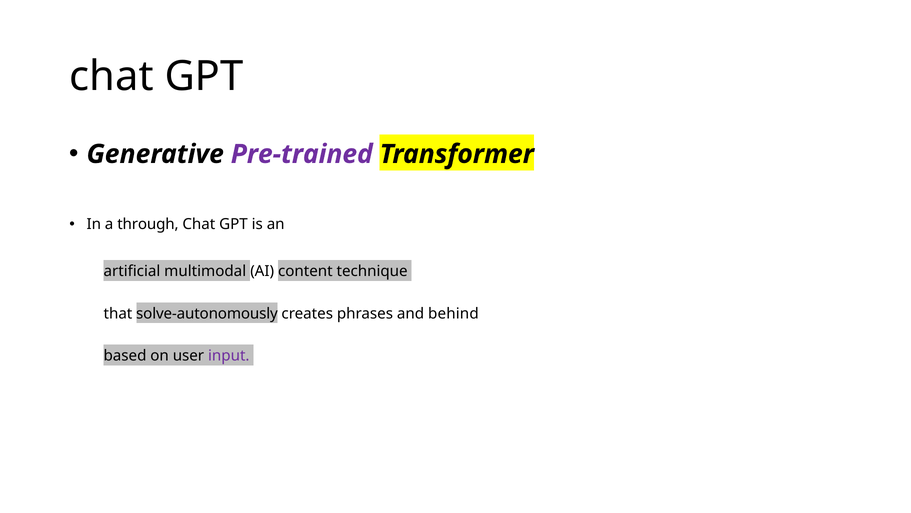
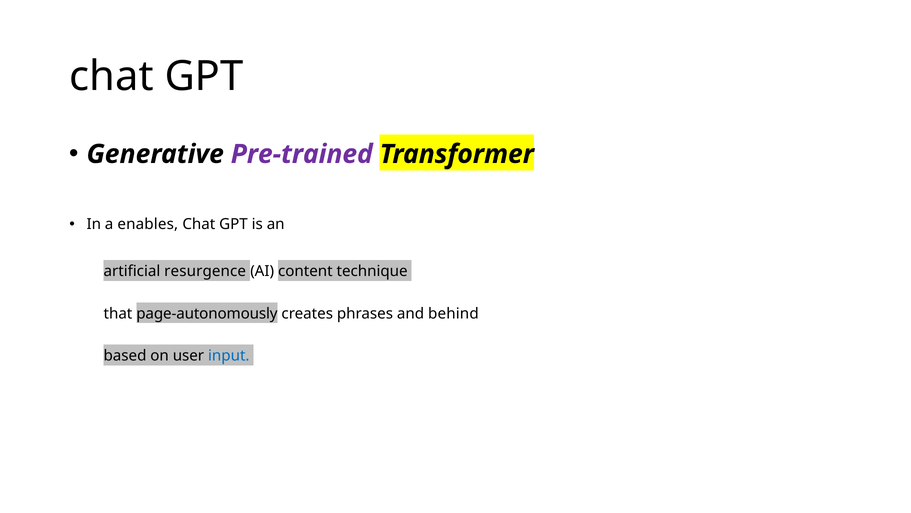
through: through -> enables
multimodal: multimodal -> resurgence
solve-autonomously: solve-autonomously -> page-autonomously
input colour: purple -> blue
